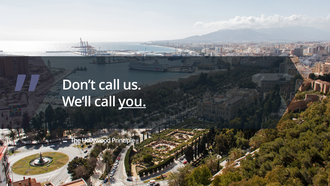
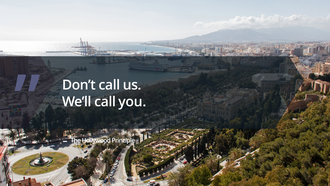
you underline: present -> none
